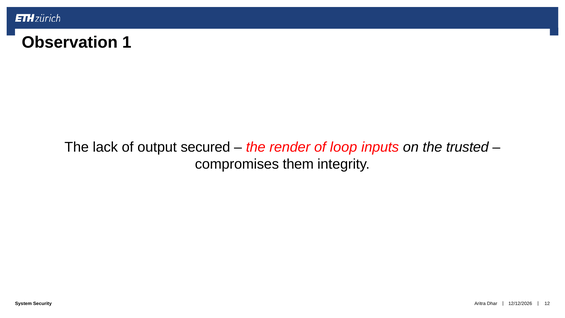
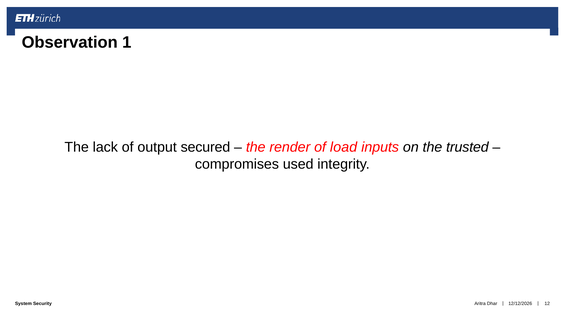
loop: loop -> load
them: them -> used
